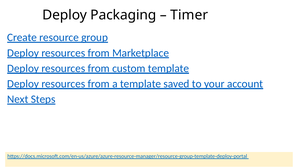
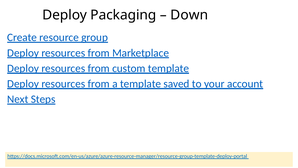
Timer: Timer -> Down
